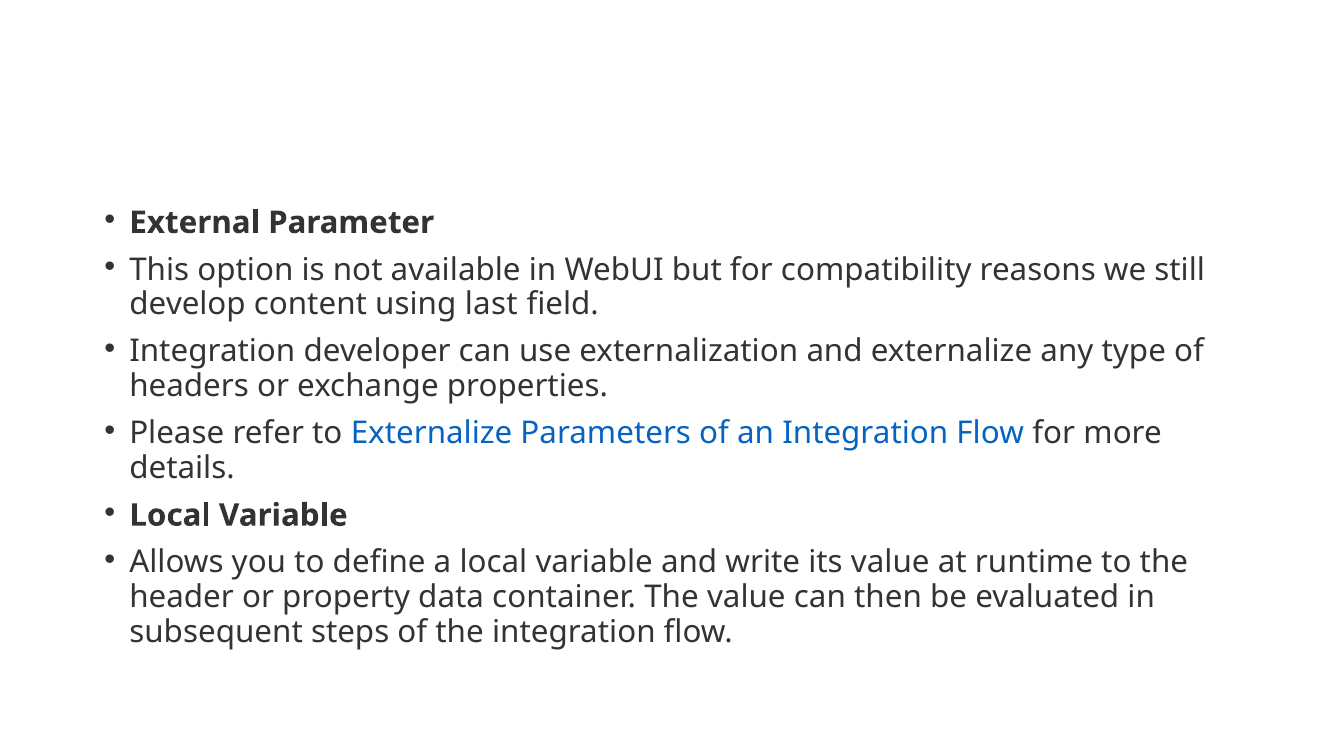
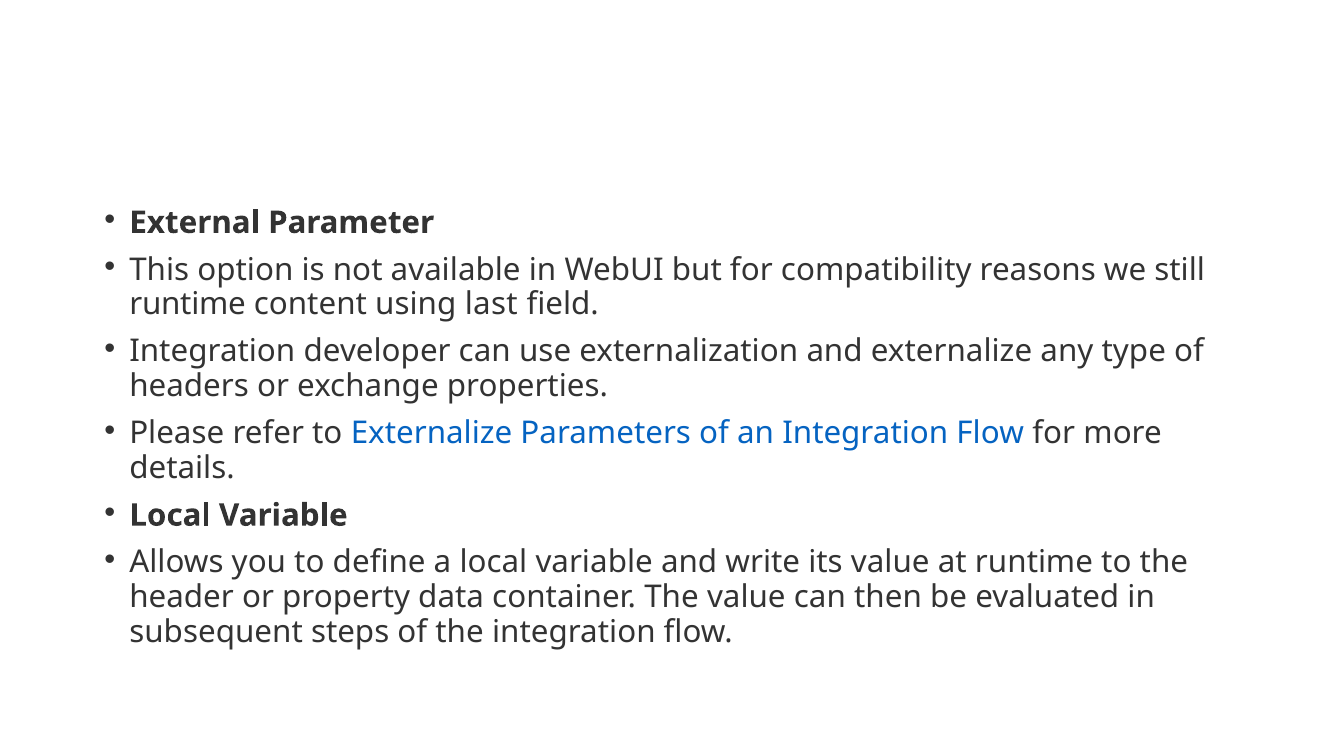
develop at (187, 305): develop -> runtime
